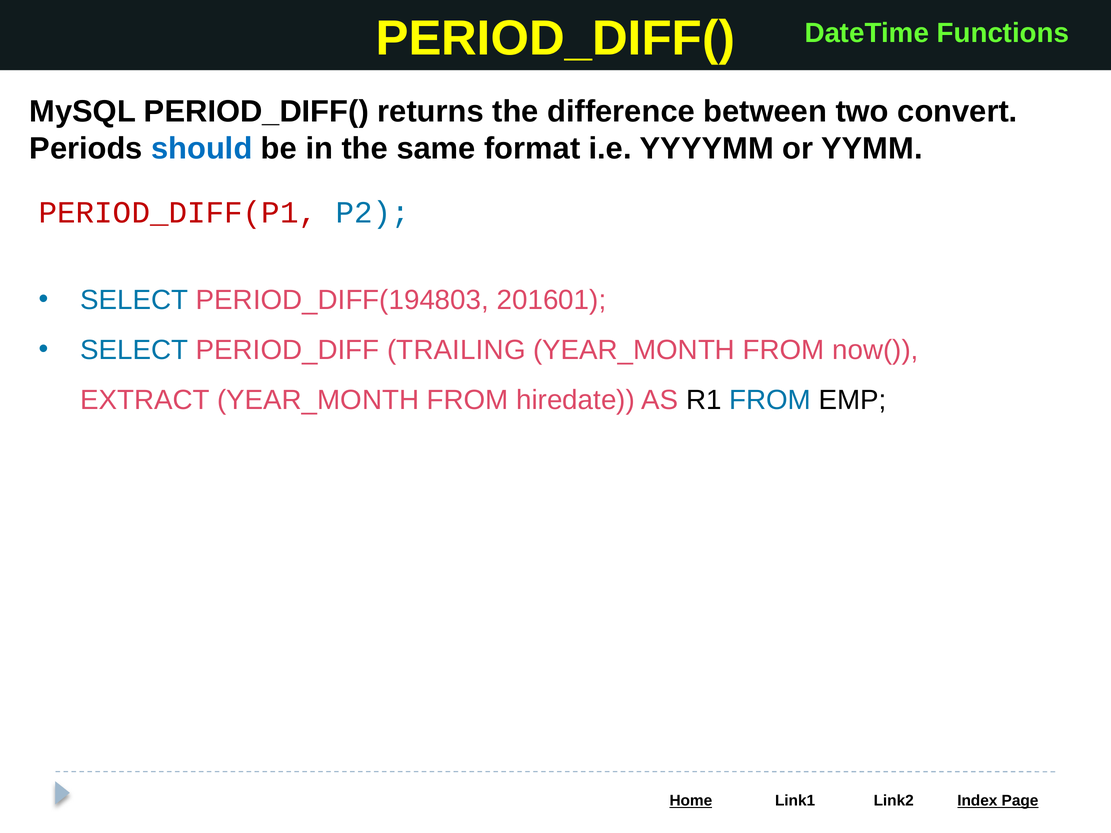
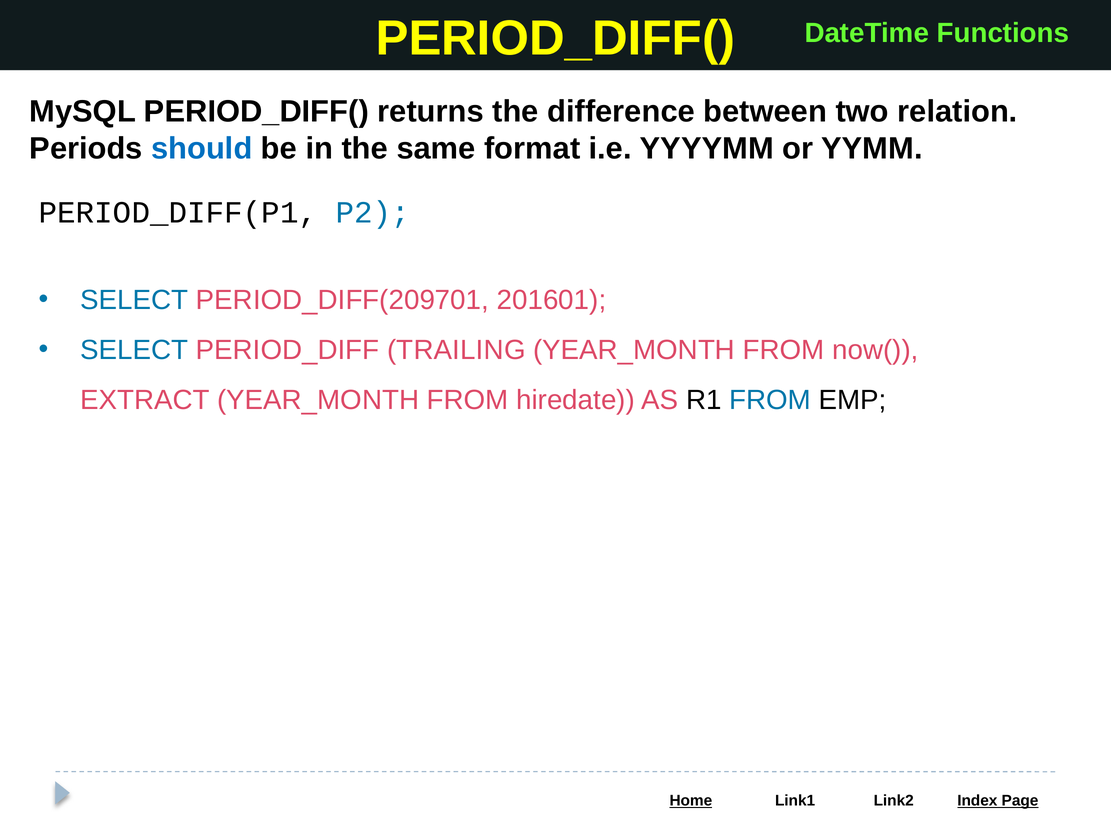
convert: convert -> relation
PERIOD_DIFF(P1 colour: red -> black
PERIOD_DIFF(194803: PERIOD_DIFF(194803 -> PERIOD_DIFF(209701
